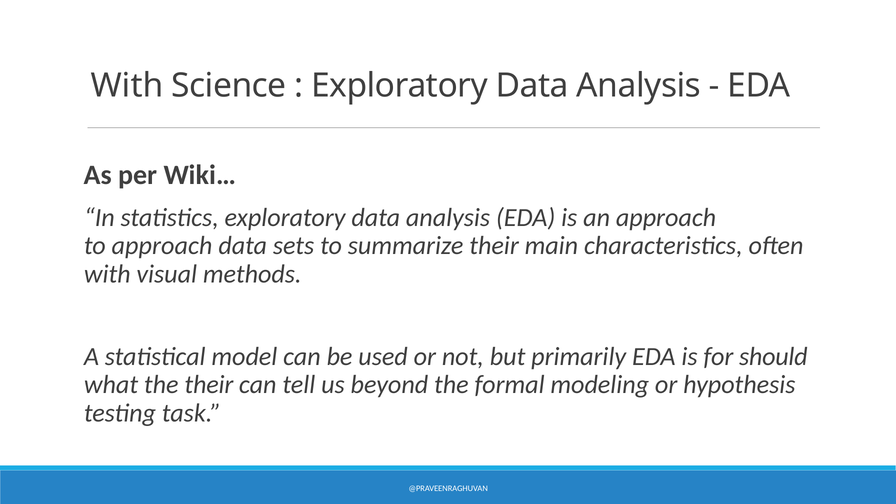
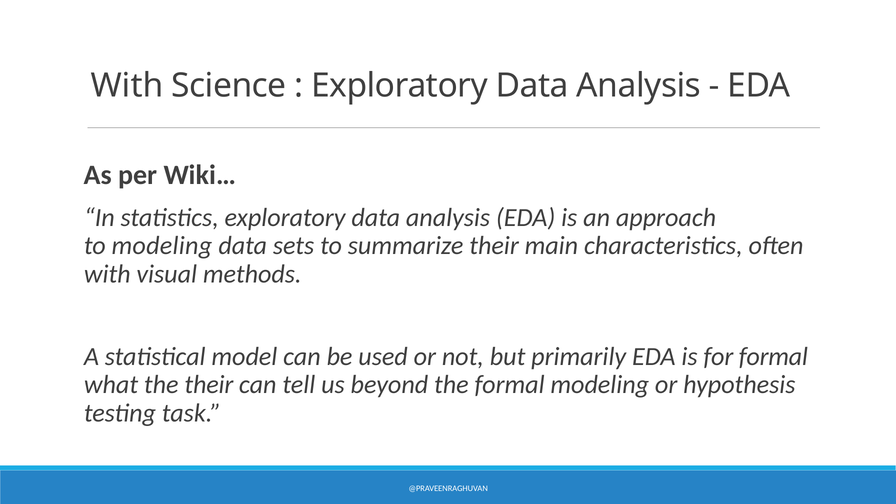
to approach: approach -> modeling
for should: should -> formal
